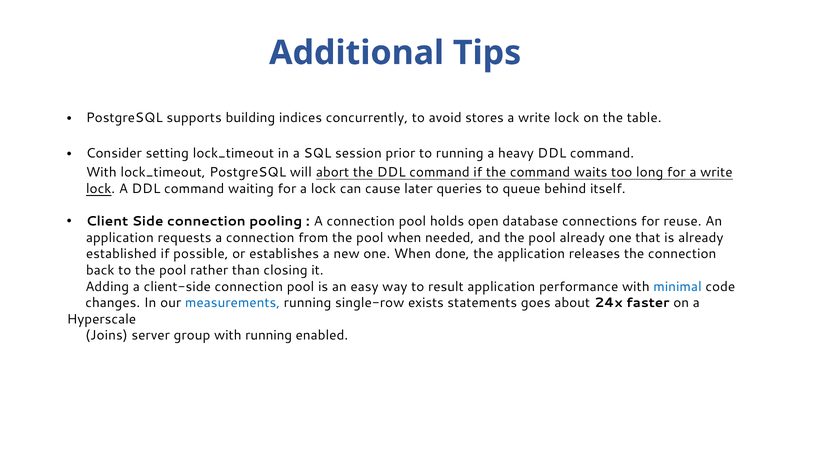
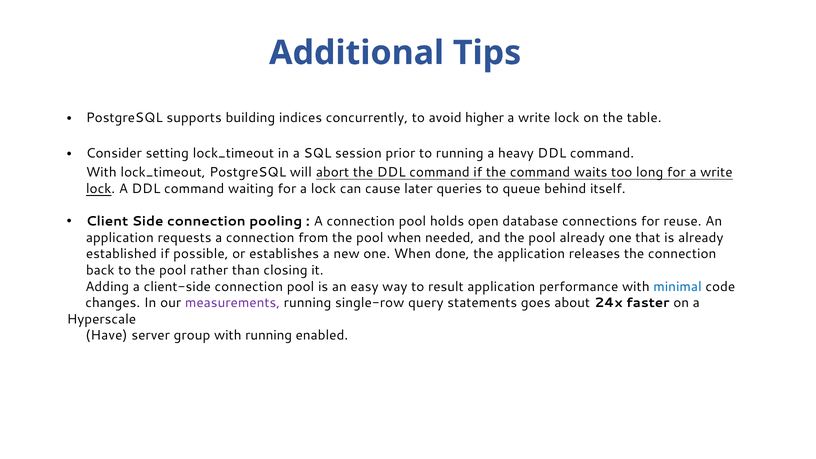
stores: stores -> higher
measurements colour: blue -> purple
exists: exists -> query
Joins: Joins -> Have
